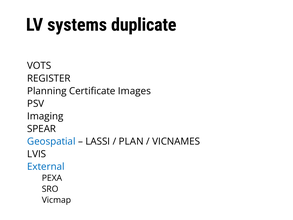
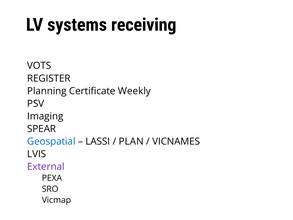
duplicate: duplicate -> receiving
Images: Images -> Weekly
External colour: blue -> purple
